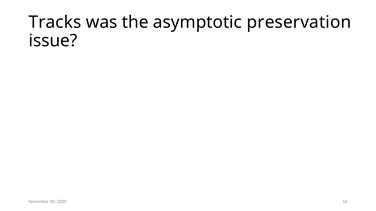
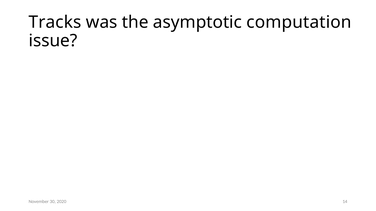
preservation: preservation -> computation
